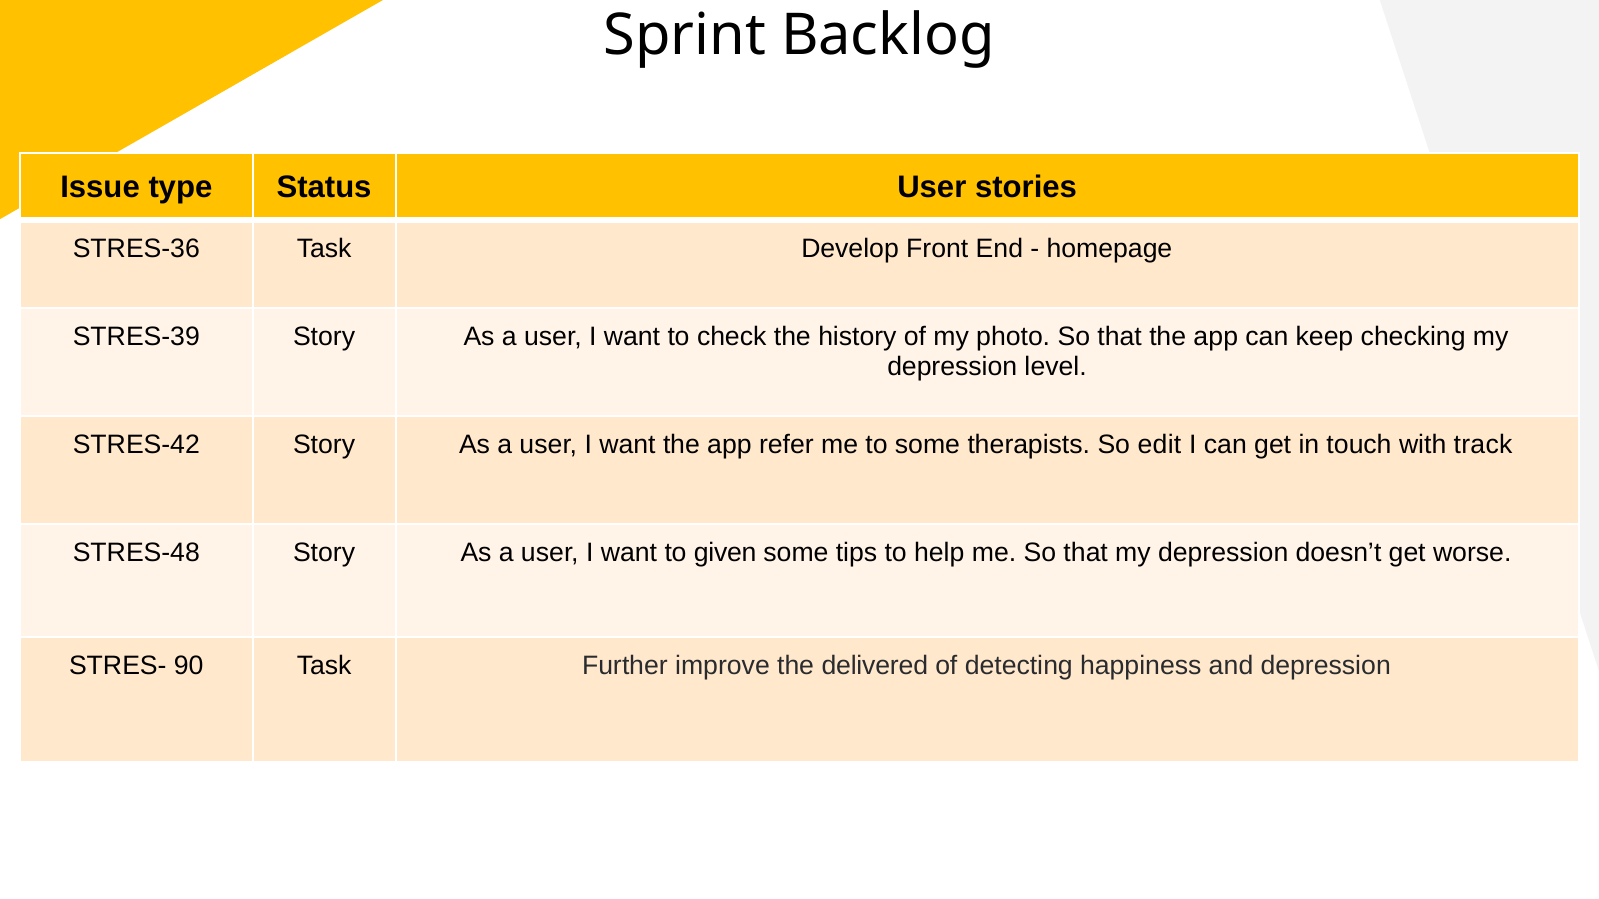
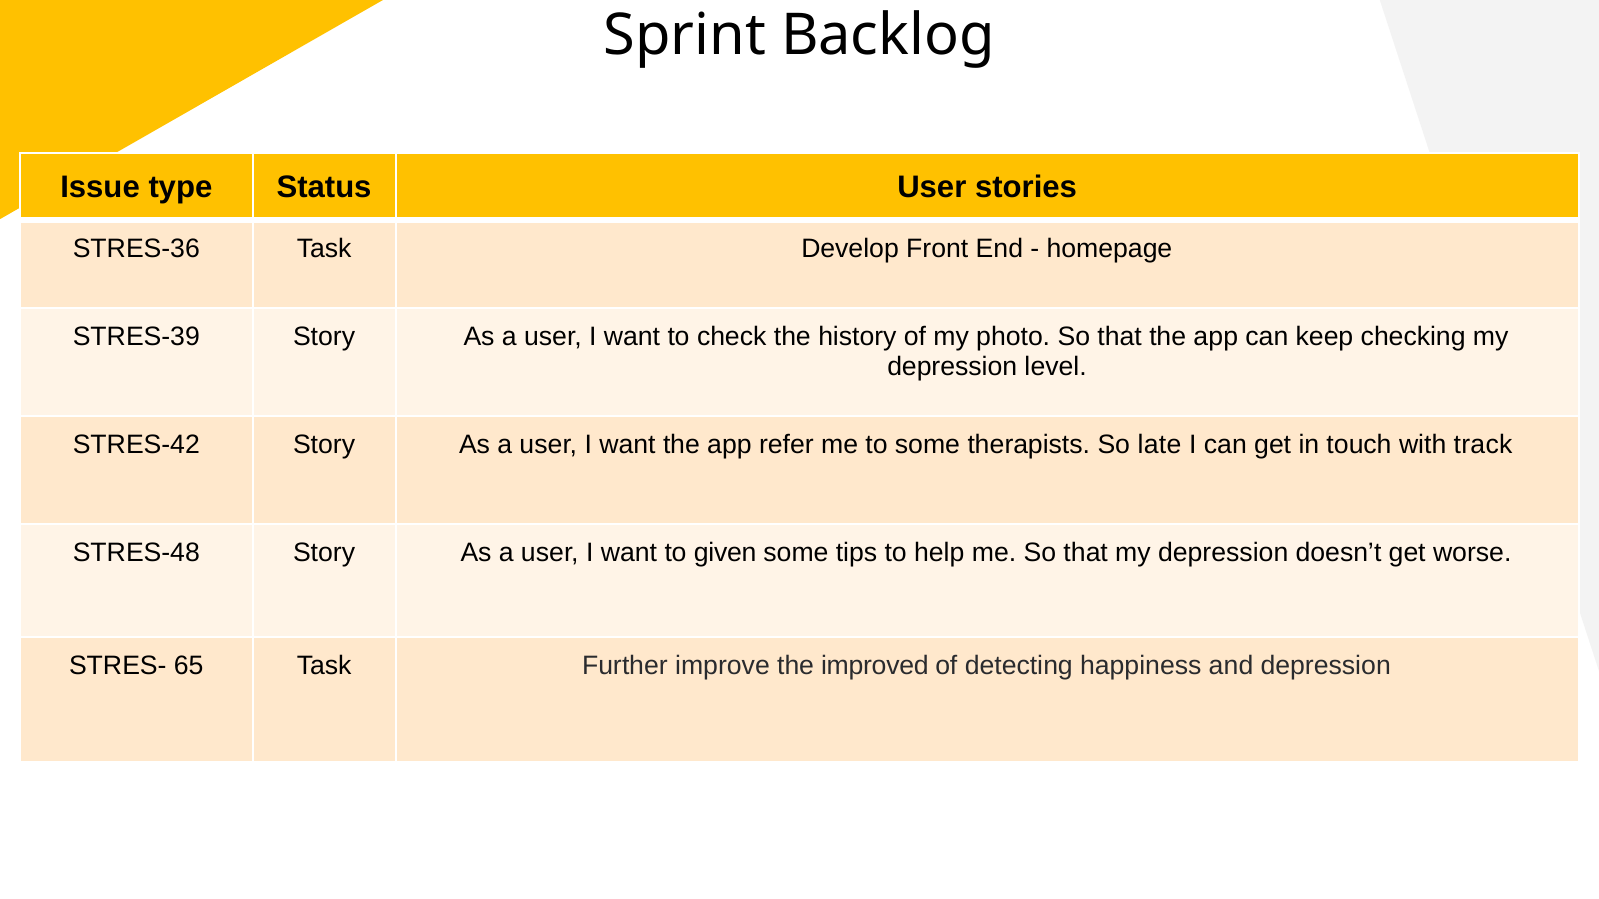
edit: edit -> late
90: 90 -> 65
delivered: delivered -> improved
